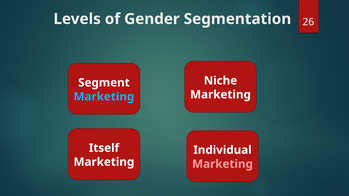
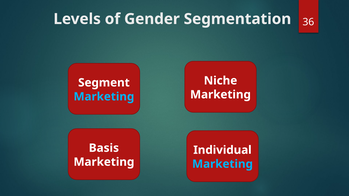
26: 26 -> 36
Itself: Itself -> Basis
Marketing at (223, 164) colour: pink -> light blue
